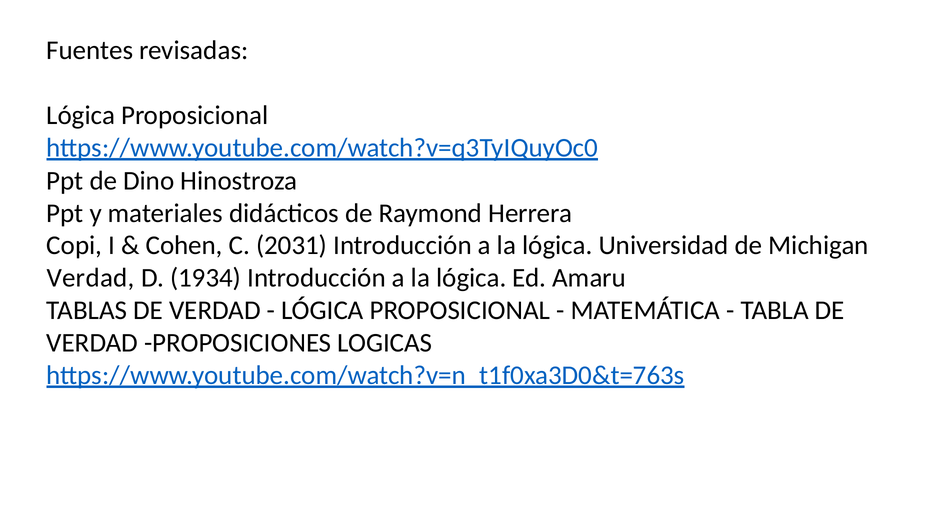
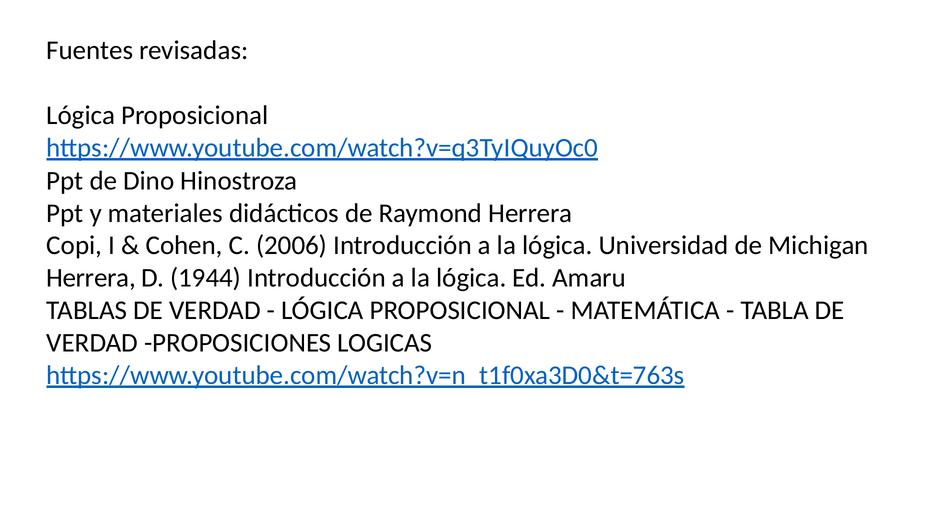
2031: 2031 -> 2006
Verdad at (91, 278): Verdad -> Herrera
1934: 1934 -> 1944
